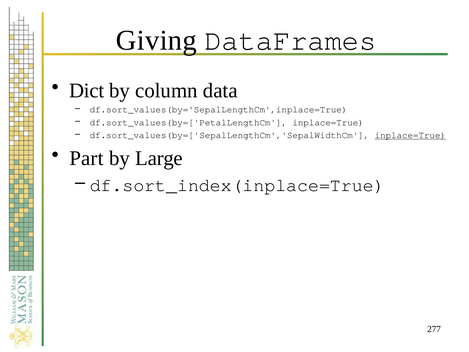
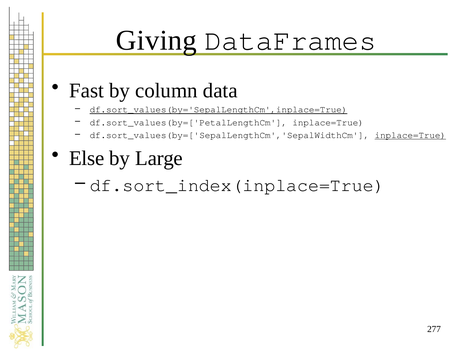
Dict: Dict -> Fast
df.sort_values(by='SepalLengthCm',inplace=True underline: none -> present
Part: Part -> Else
